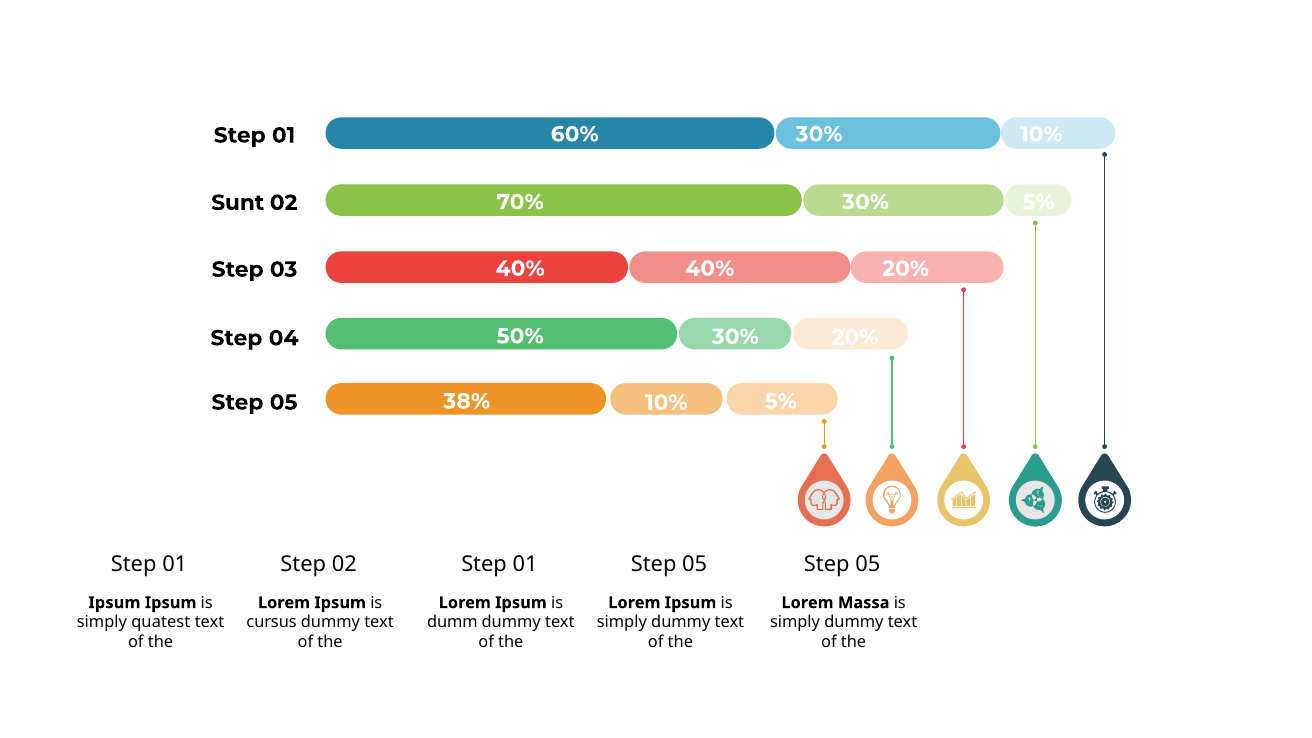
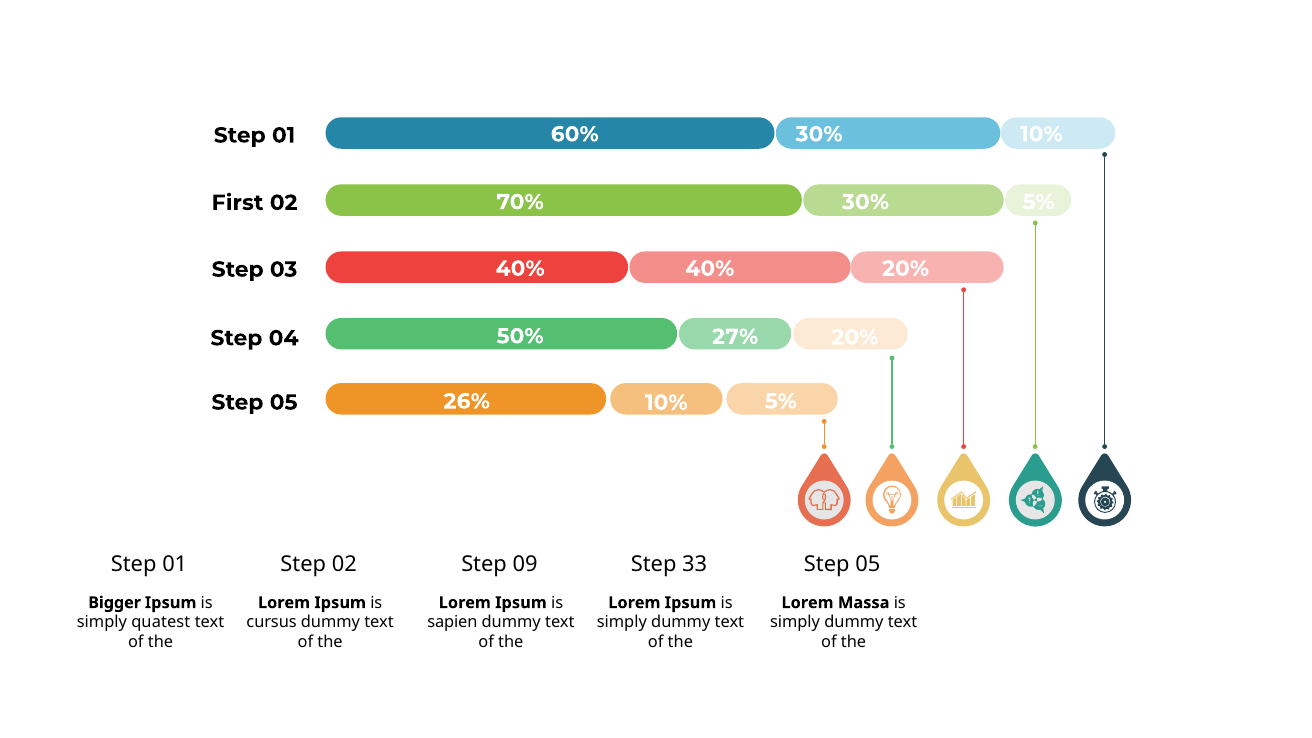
Sunt: Sunt -> First
50% 30%: 30% -> 27%
38%: 38% -> 26%
01 at (525, 564): 01 -> 09
05 at (695, 564): 05 -> 33
Ipsum at (114, 603): Ipsum -> Bigger
dumm: dumm -> sapien
